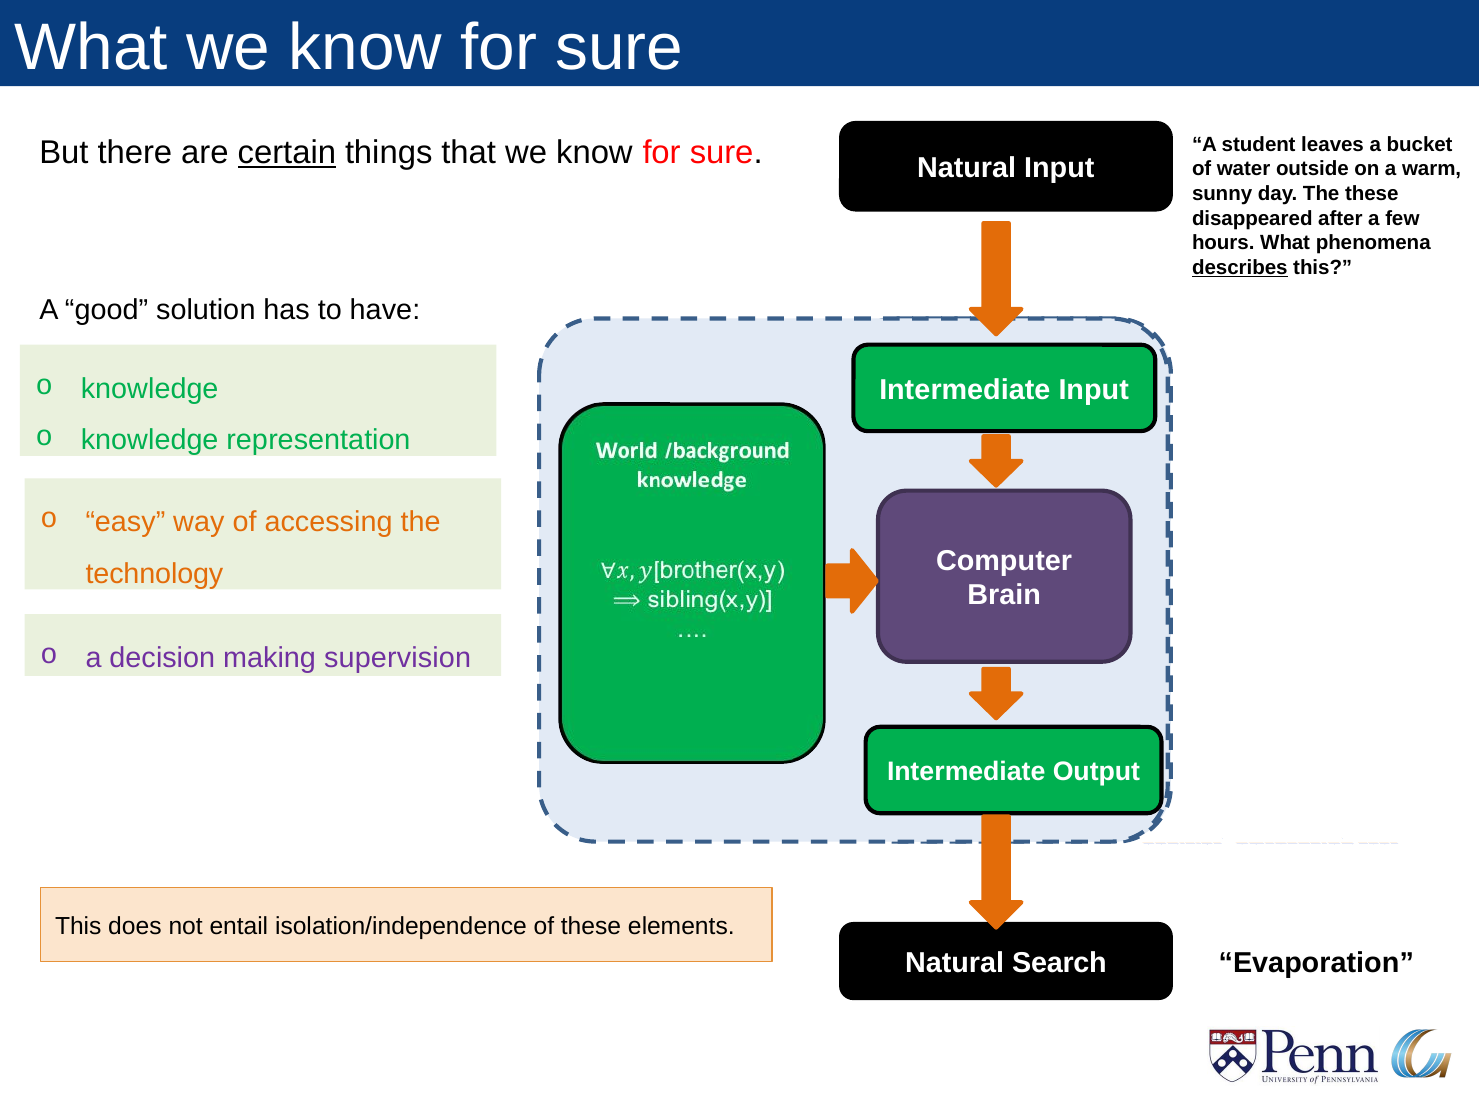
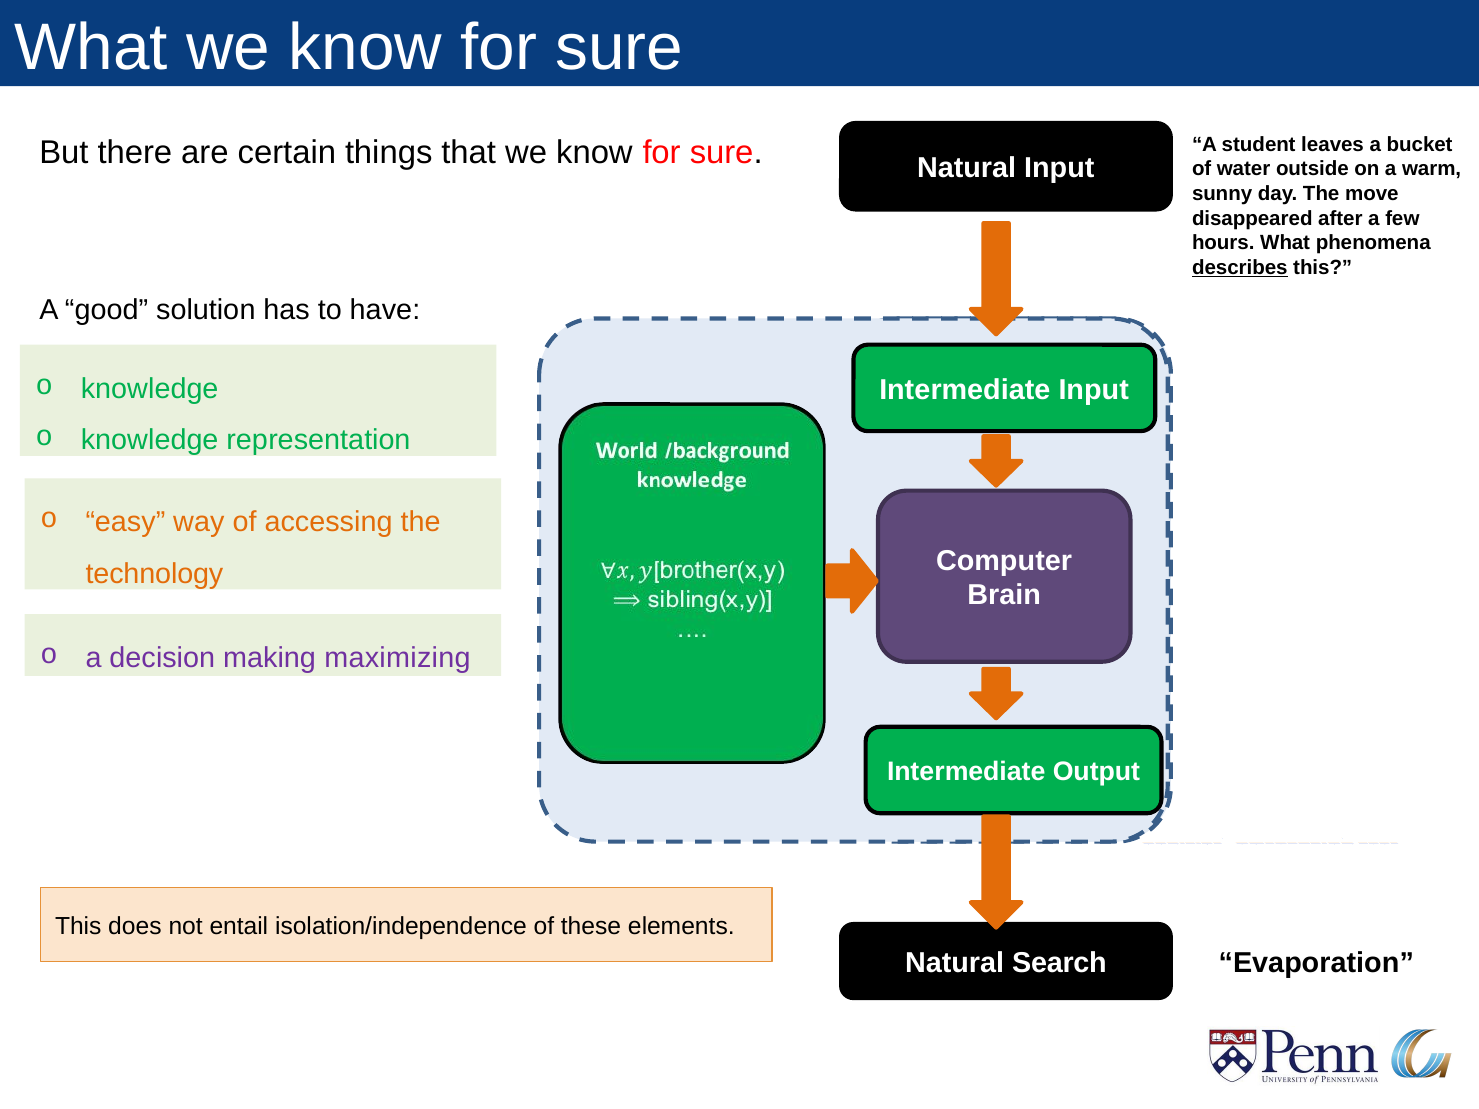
certain underline: present -> none
The these: these -> move
supervision: supervision -> maximizing
